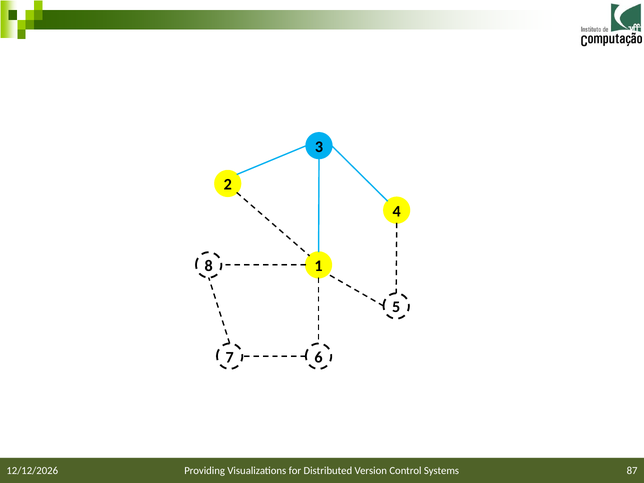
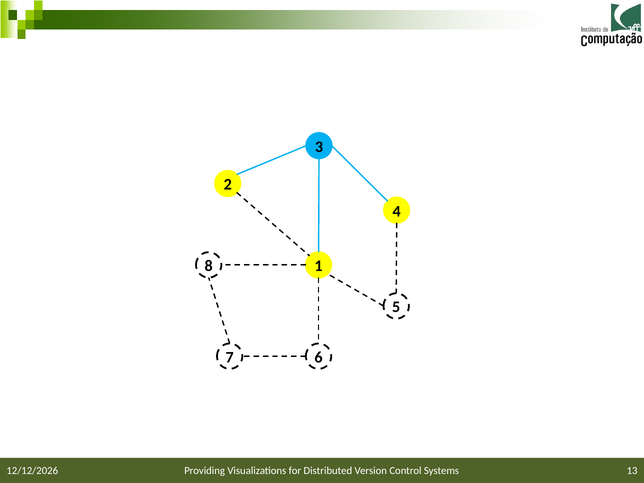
87: 87 -> 13
